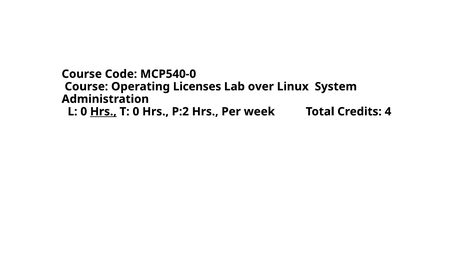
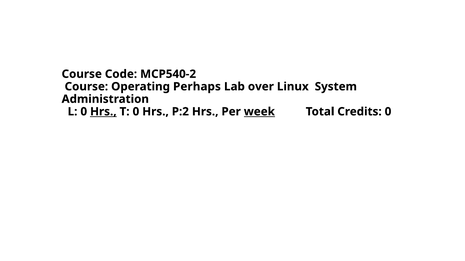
MCP540-0: MCP540-0 -> MCP540-2
Licenses: Licenses -> Perhaps
week underline: none -> present
Credits 4: 4 -> 0
